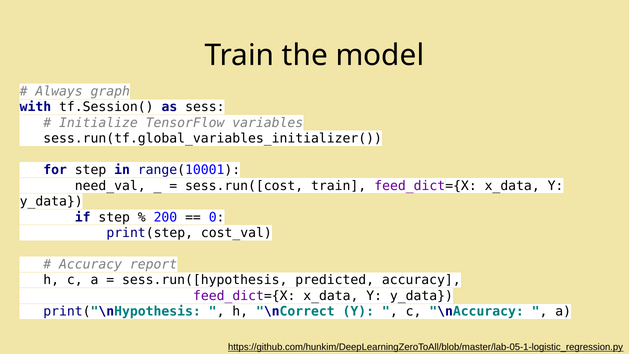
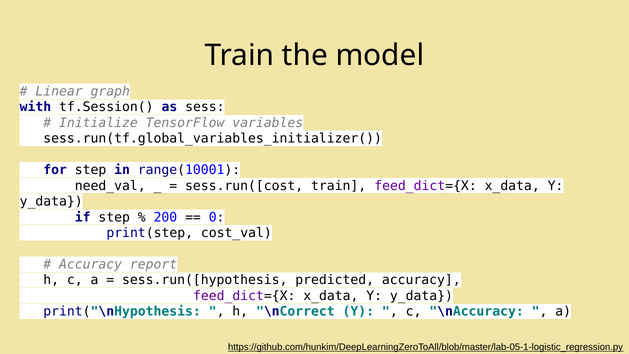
Always: Always -> Linear
